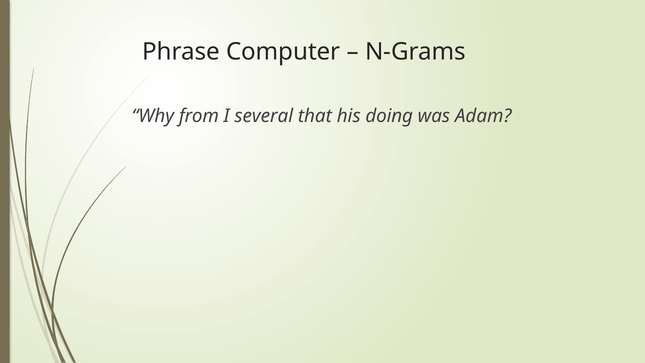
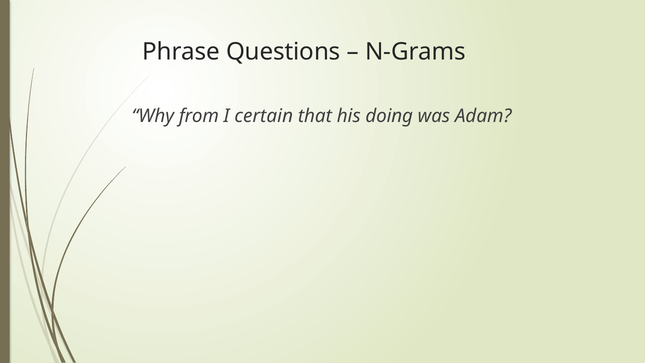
Computer: Computer -> Questions
several: several -> certain
